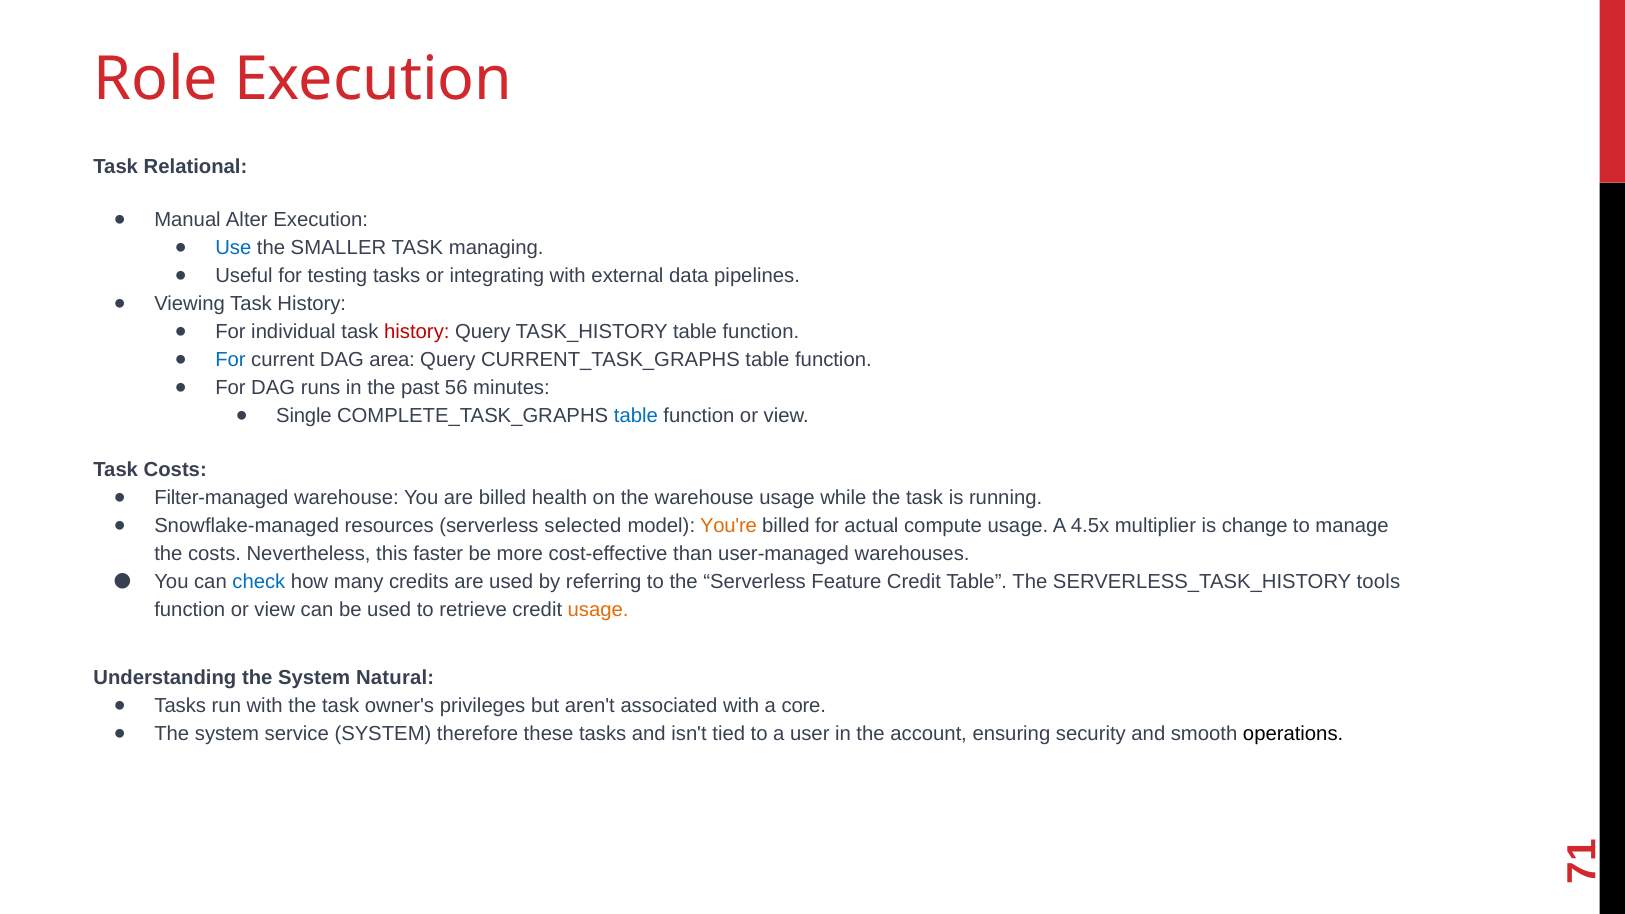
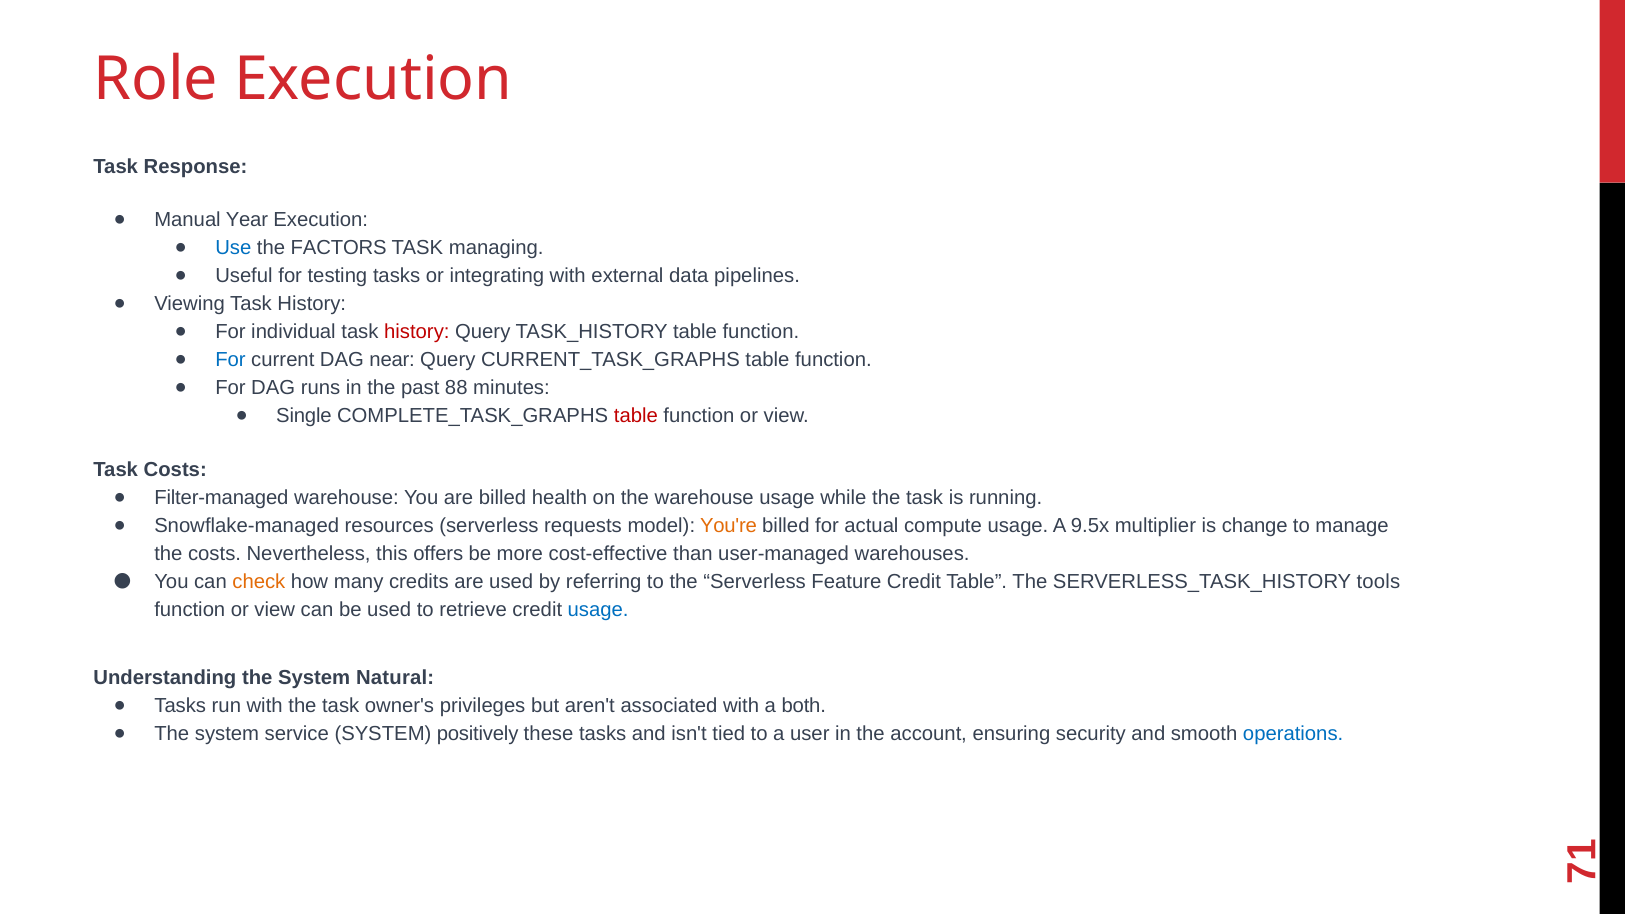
Relational: Relational -> Response
Alter: Alter -> Year
SMALLER: SMALLER -> FACTORS
area: area -> near
56: 56 -> 88
table at (636, 416) colour: blue -> red
selected: selected -> requests
4.5x: 4.5x -> 9.5x
faster: faster -> offers
check colour: blue -> orange
usage at (598, 610) colour: orange -> blue
core: core -> both
therefore: therefore -> positively
operations colour: black -> blue
